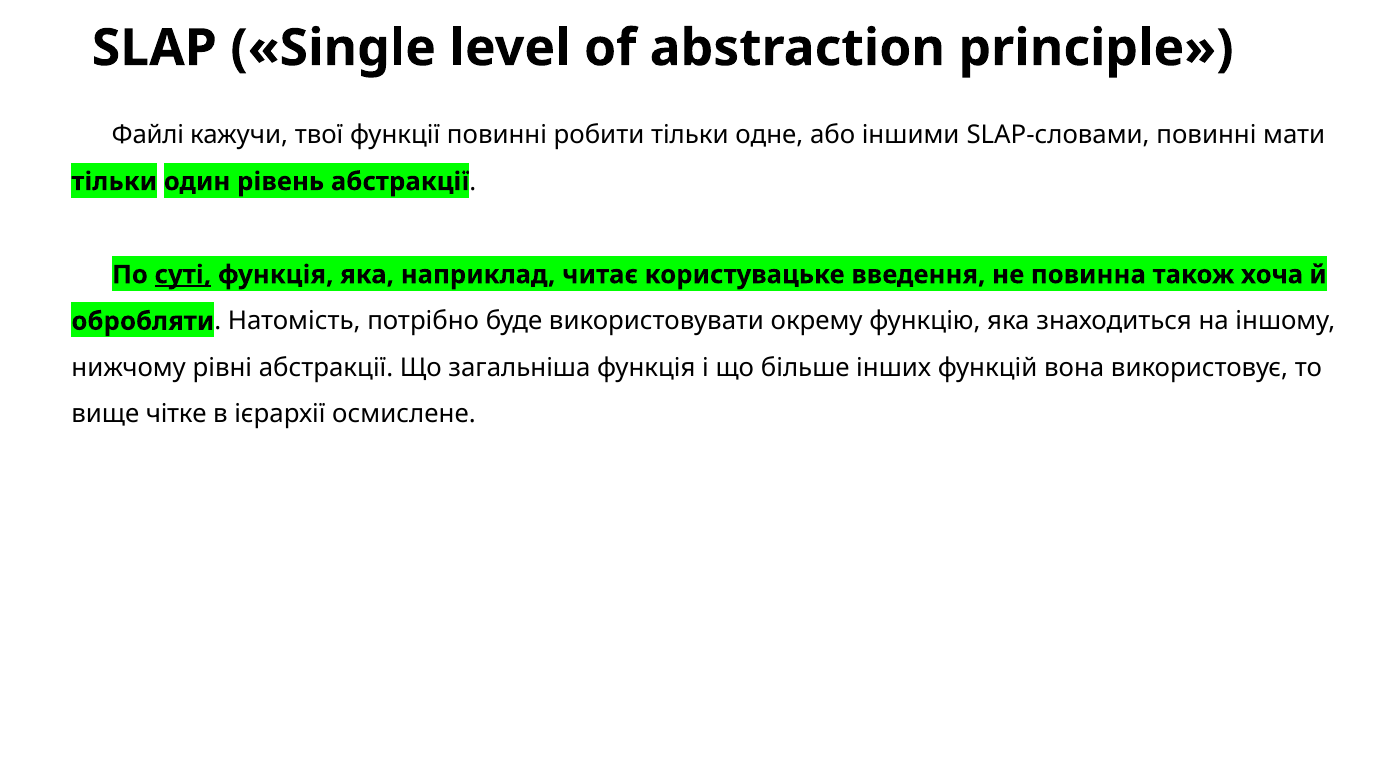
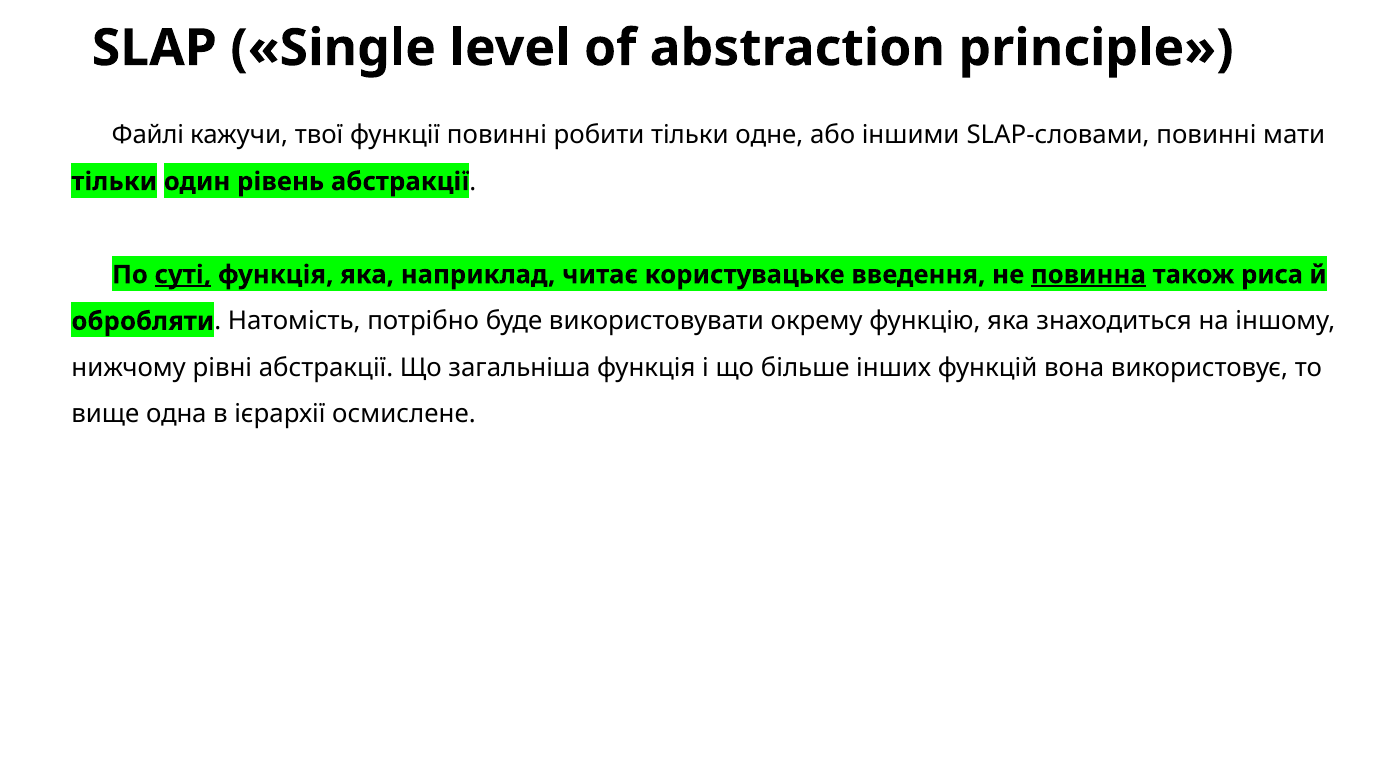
повинна underline: none -> present
хоча: хоча -> риса
чітке: чітке -> одна
